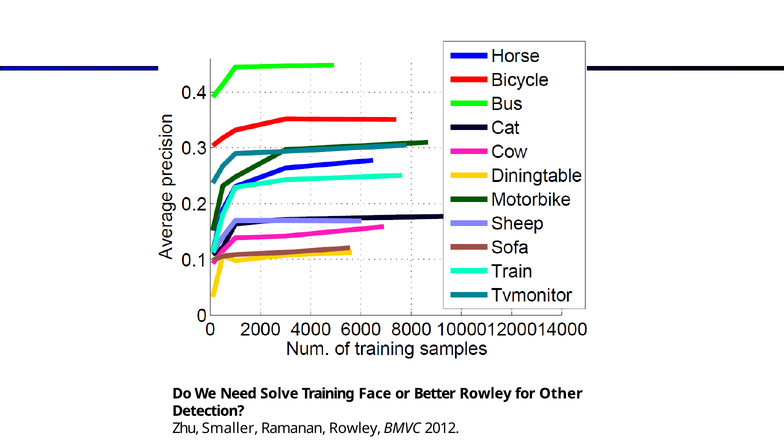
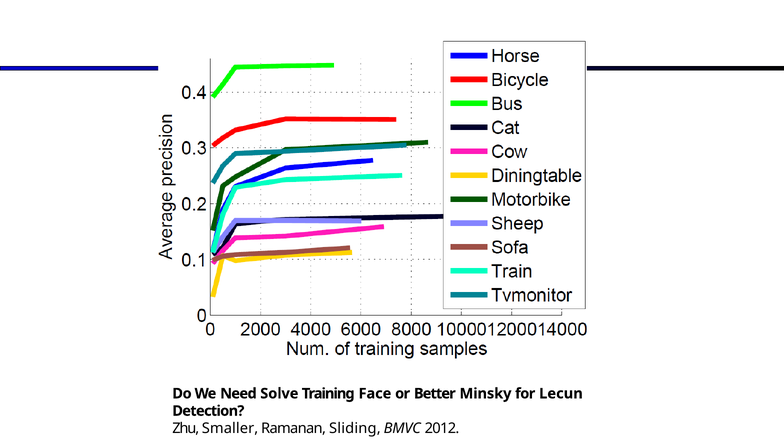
Better Rowley: Rowley -> Minsky
Other: Other -> Lecun
Ramanan Rowley: Rowley -> Sliding
